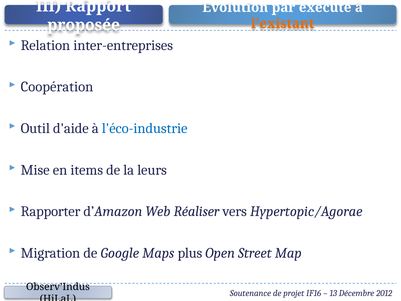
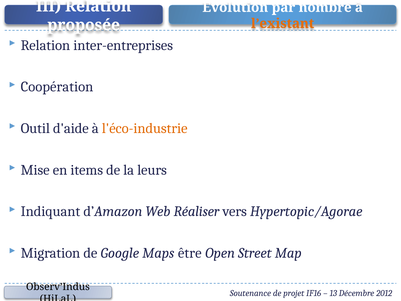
III Rapport: Rapport -> Relation
exécute: exécute -> nombre
l'éco-industrie colour: blue -> orange
Rapporter: Rapporter -> Indiquant
plus: plus -> être
